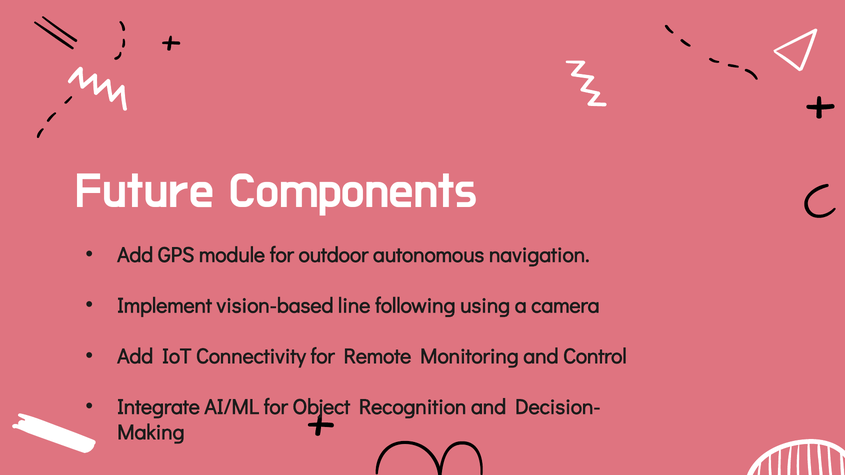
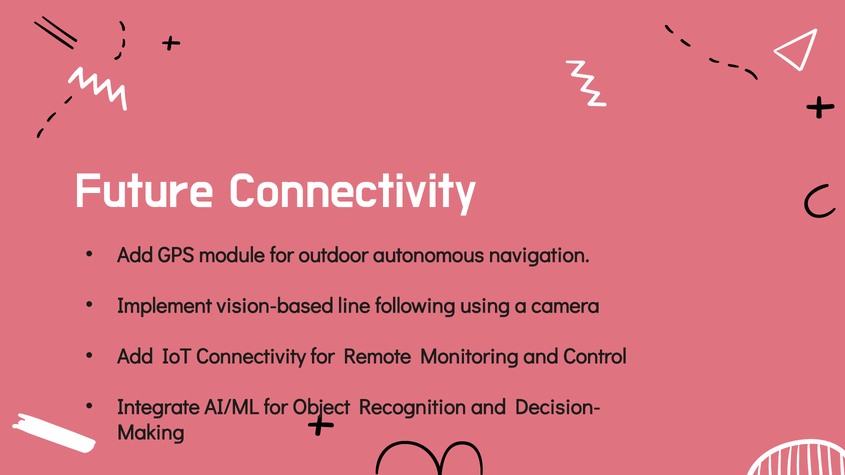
Future Components: Components -> Connectivity
